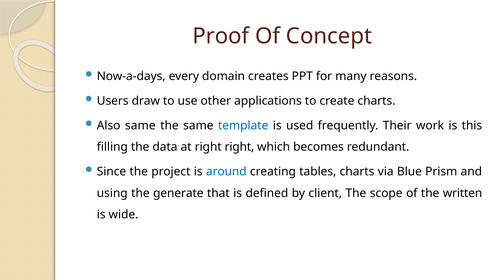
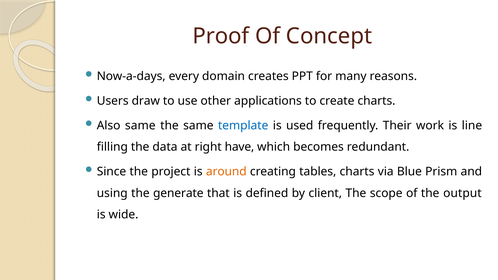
this: this -> line
right right: right -> have
around colour: blue -> orange
written: written -> output
